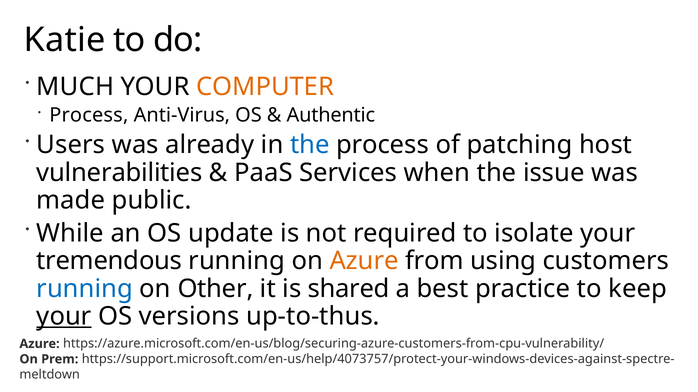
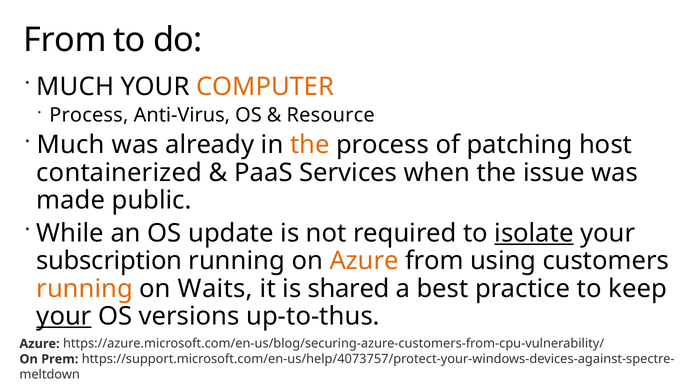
Katie at (65, 40): Katie -> From
Authentic: Authentic -> Resource
Users at (71, 145): Users -> Much
the at (310, 145) colour: blue -> orange
vulnerabilities: vulnerabilities -> containerized
isolate underline: none -> present
tremendous: tremendous -> subscription
running at (85, 289) colour: blue -> orange
Other: Other -> Waits
